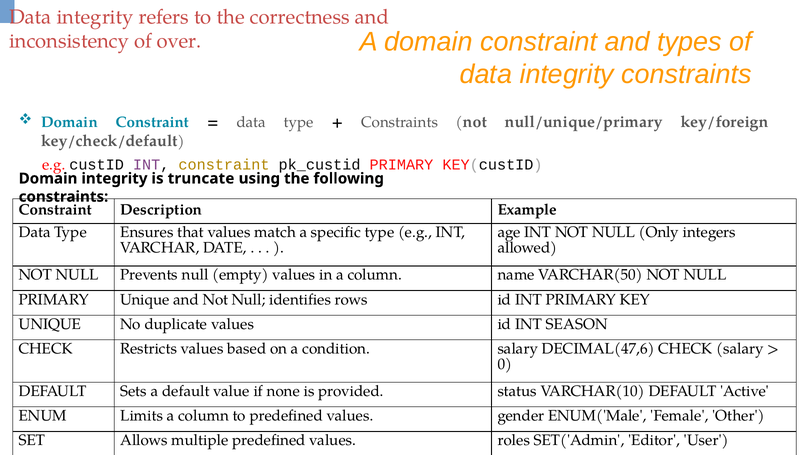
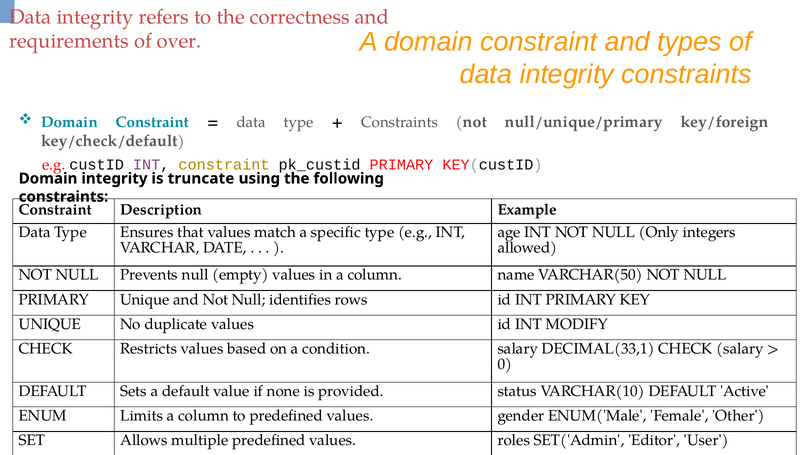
inconsistency: inconsistency -> requirements
SEASON: SEASON -> MODIFY
DECIMAL(47,6: DECIMAL(47,6 -> DECIMAL(33,1
